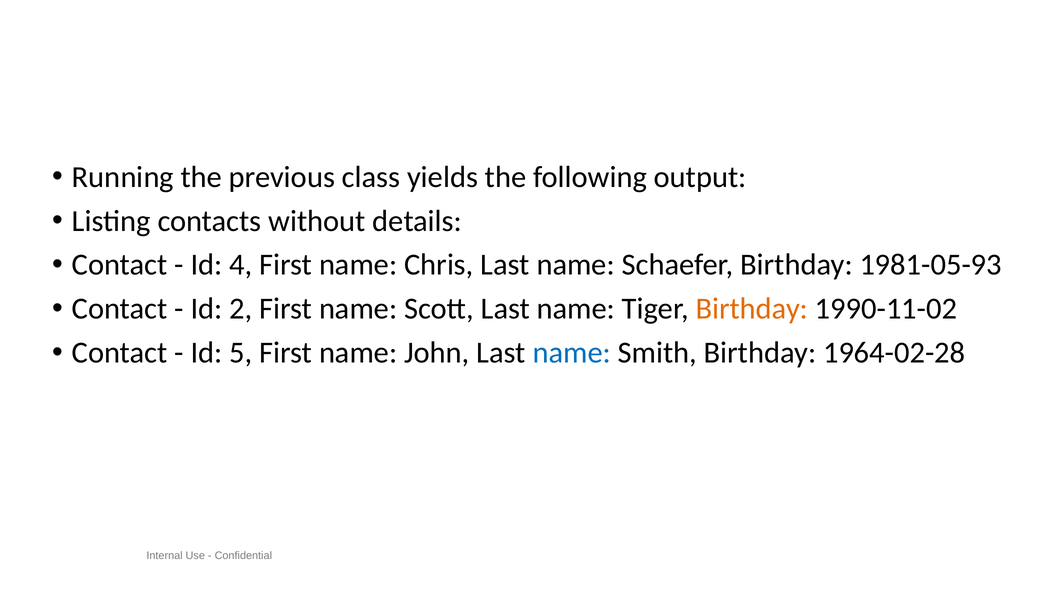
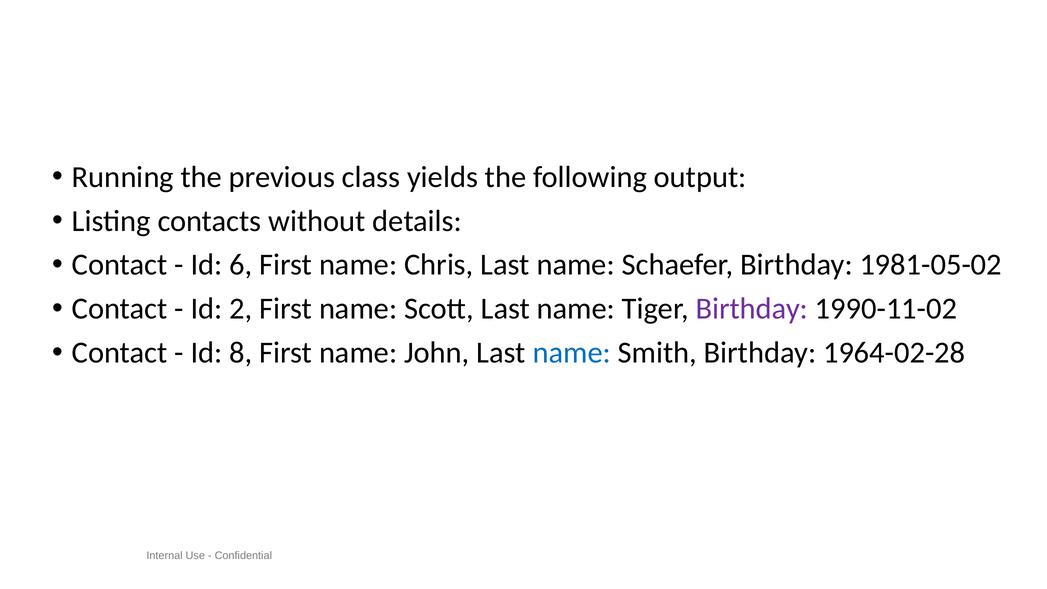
4: 4 -> 6
1981-05-93: 1981-05-93 -> 1981-05-02
Birthday at (752, 309) colour: orange -> purple
5: 5 -> 8
